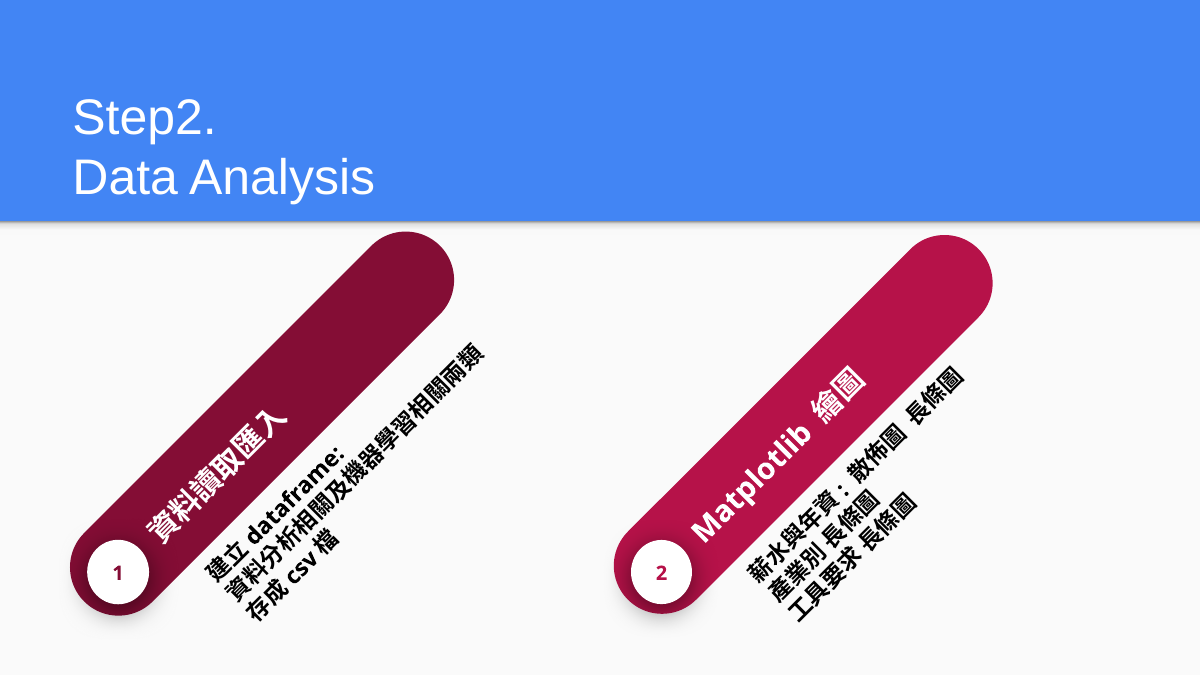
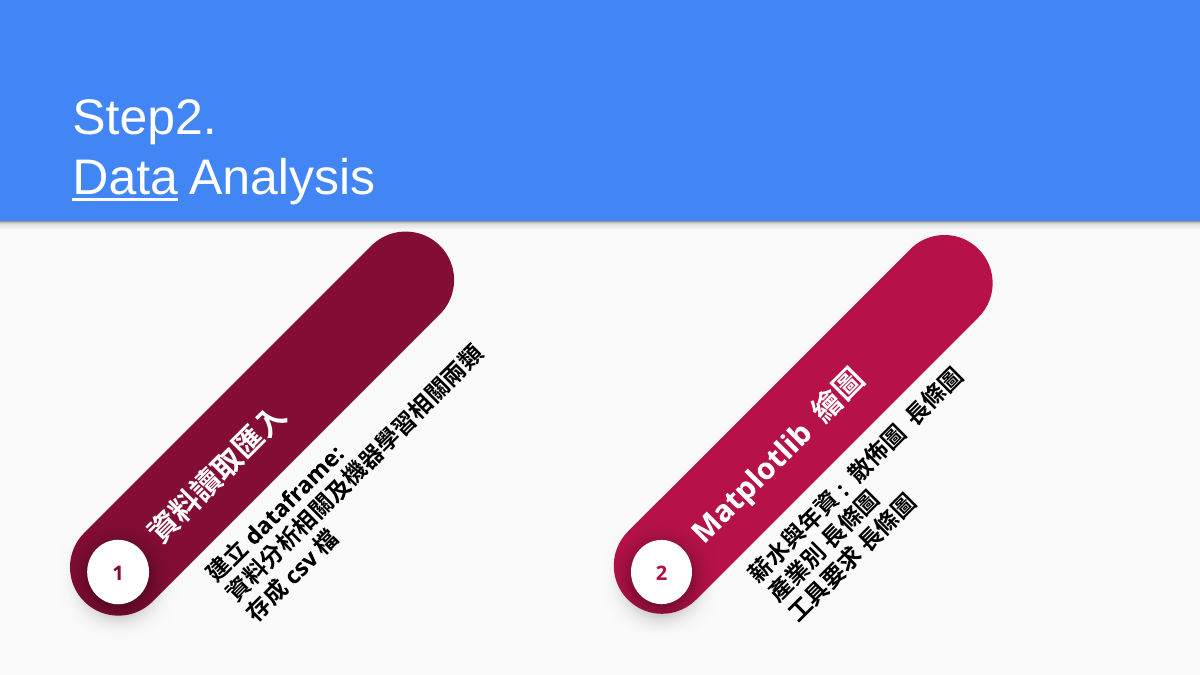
Data underline: none -> present
